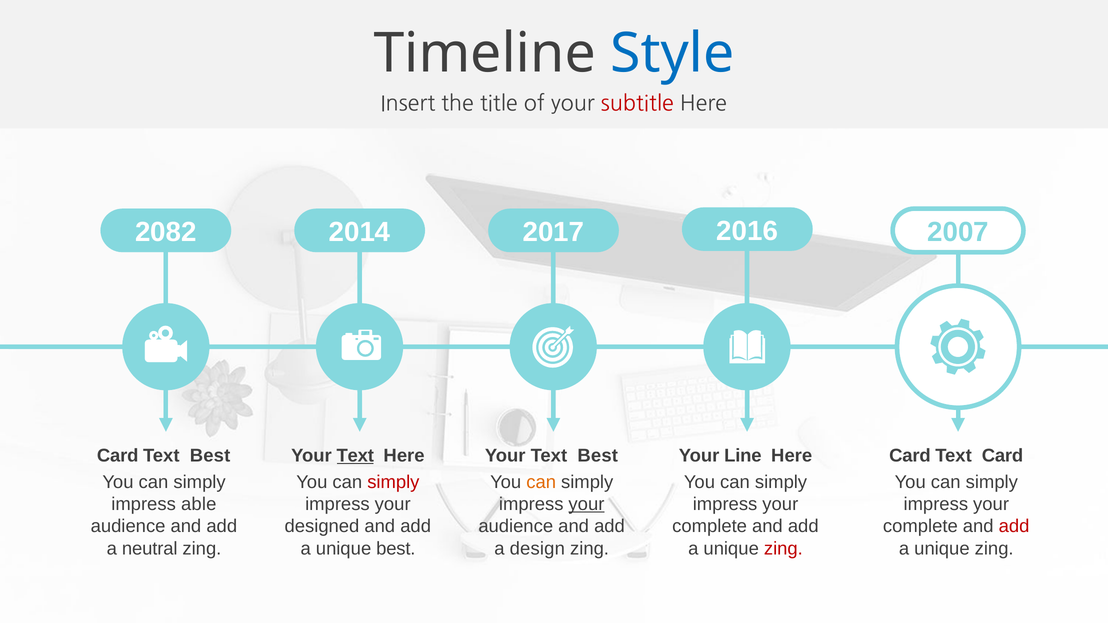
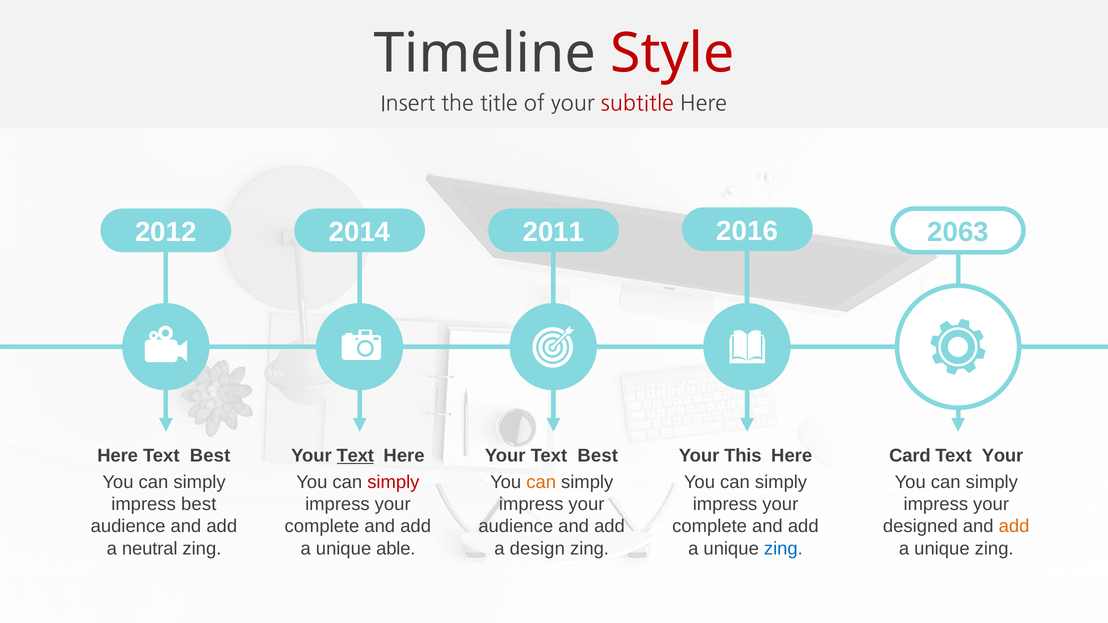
Style colour: blue -> red
2082: 2082 -> 2012
2017: 2017 -> 2011
2007: 2007 -> 2063
Card at (118, 456): Card -> Here
Line: Line -> This
Text Card: Card -> Your
impress able: able -> best
your at (586, 504) underline: present -> none
designed at (322, 527): designed -> complete
complete at (920, 527): complete -> designed
add at (1014, 527) colour: red -> orange
unique best: best -> able
zing at (783, 549) colour: red -> blue
